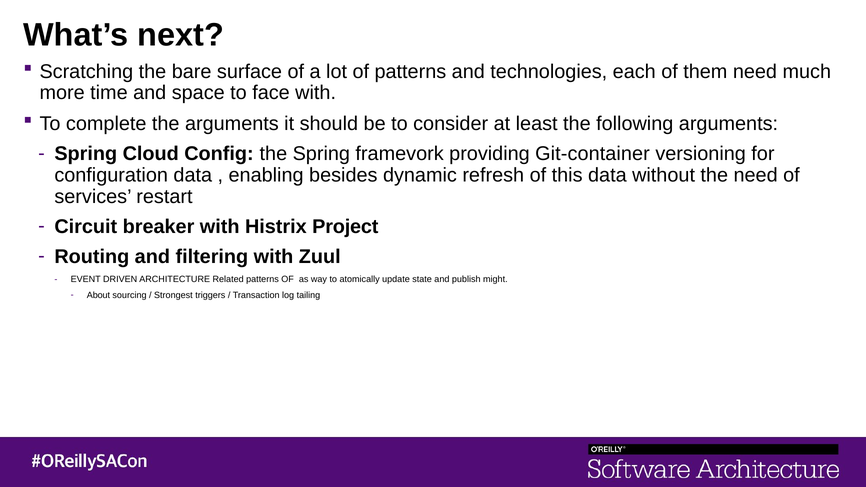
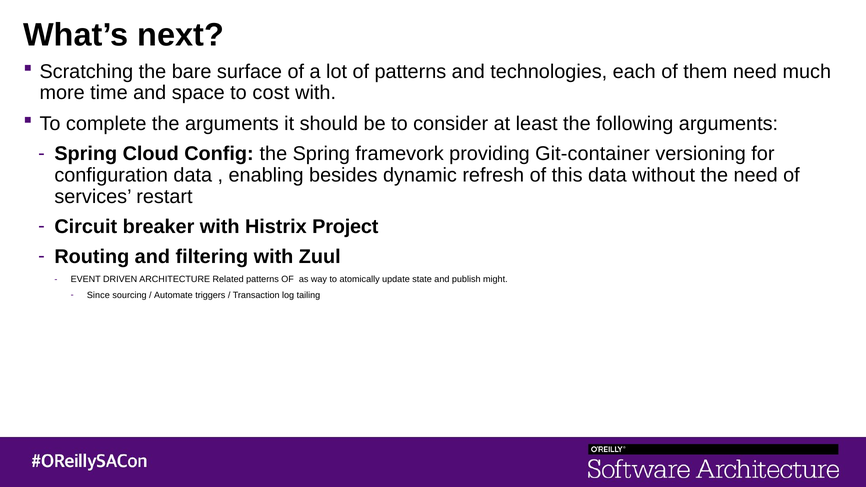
face: face -> cost
About: About -> Since
Strongest: Strongest -> Automate
